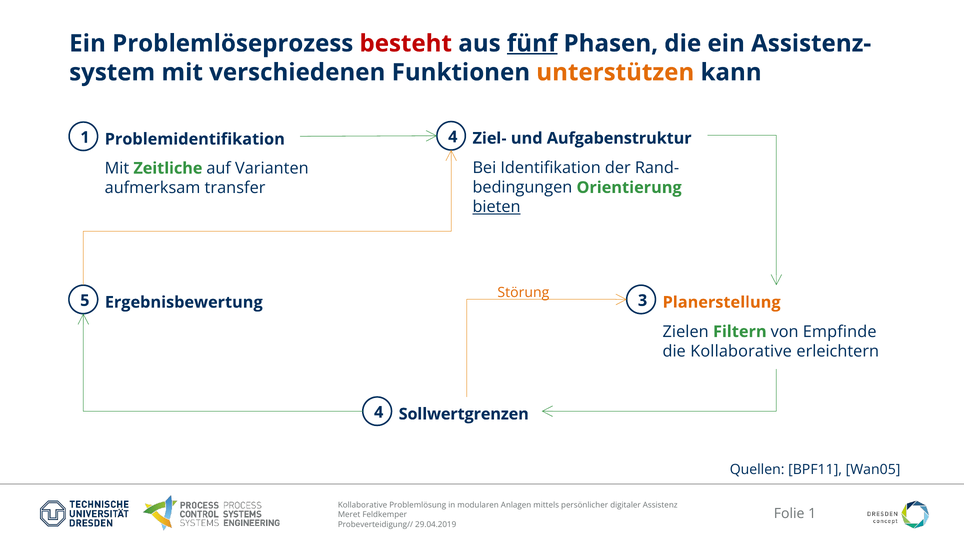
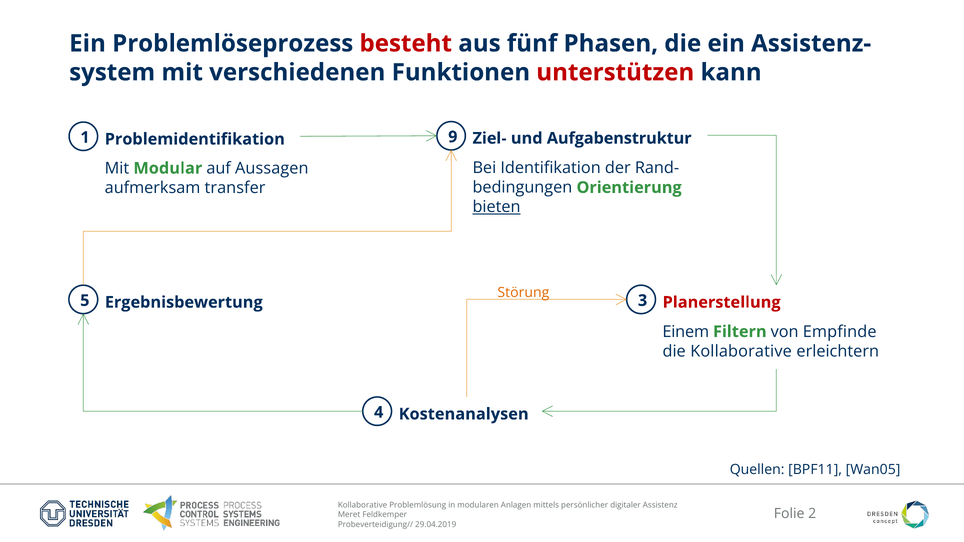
fünf underline: present -> none
unterstützen colour: orange -> red
Problemidentifikation 4: 4 -> 9
Zeitliche: Zeitliche -> Modular
Varianten: Varianten -> Aussagen
Planerstellung colour: orange -> red
Zielen: Zielen -> Einem
Sollwertgrenzen: Sollwertgrenzen -> Kostenanalysen
1 at (812, 514): 1 -> 2
